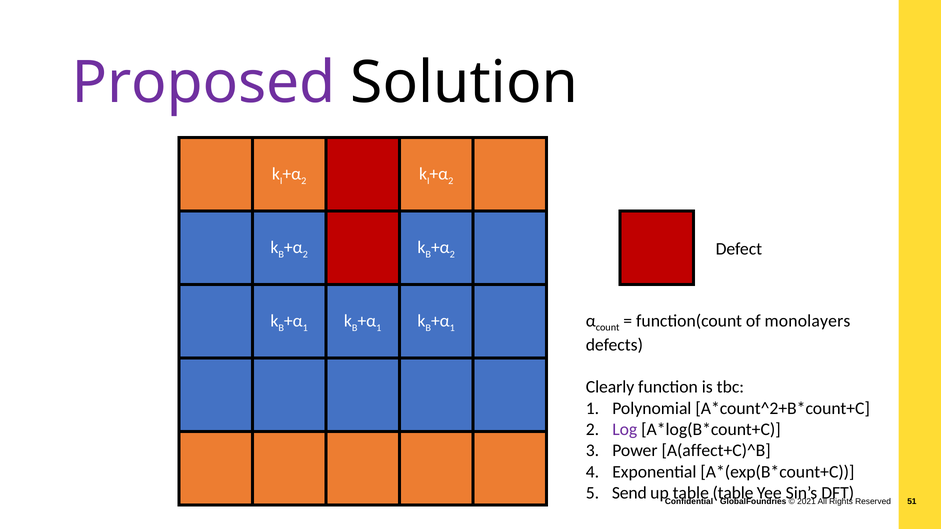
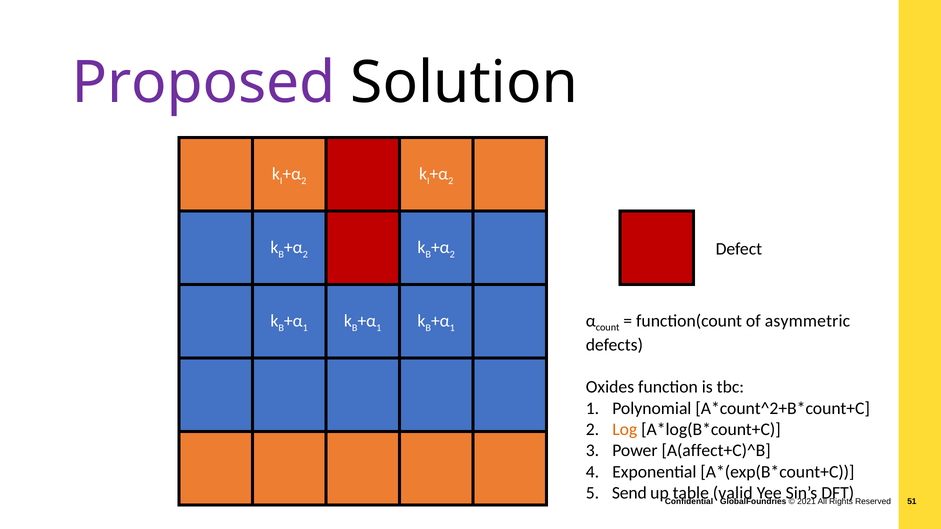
monolayers: monolayers -> asymmetric
Clearly: Clearly -> Oxides
Log colour: purple -> orange
table at (733, 493): table -> valid
